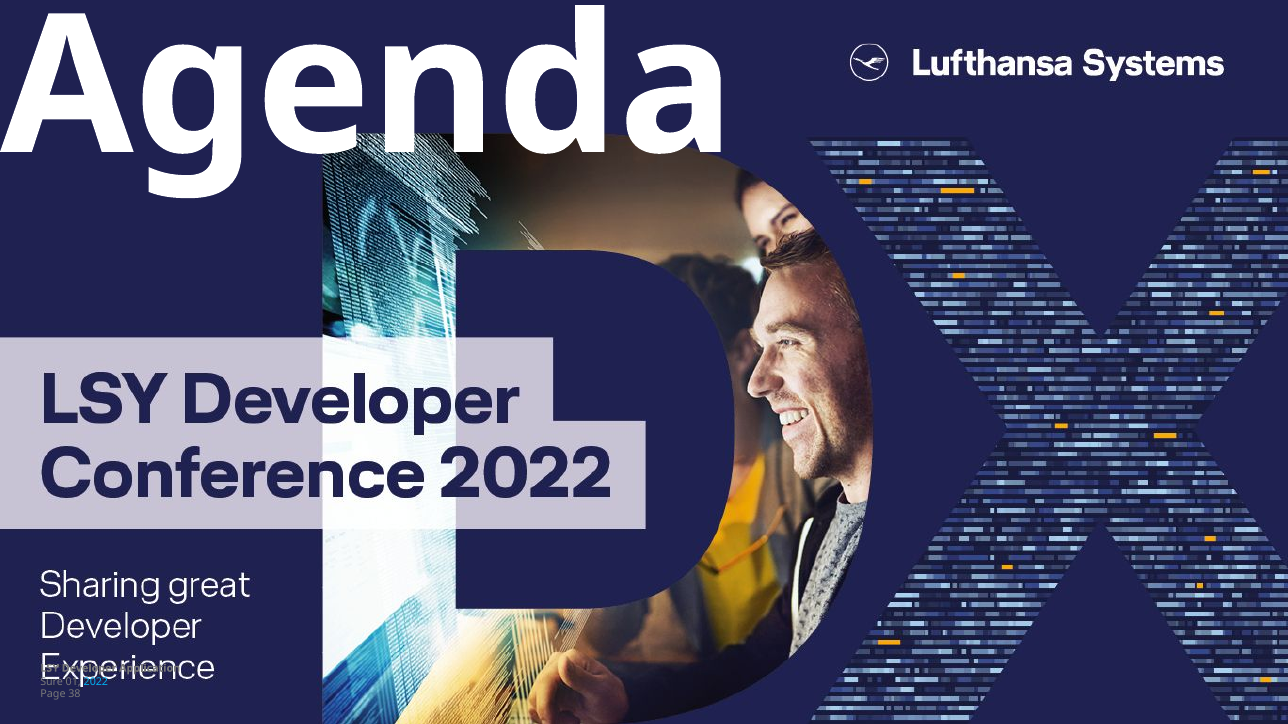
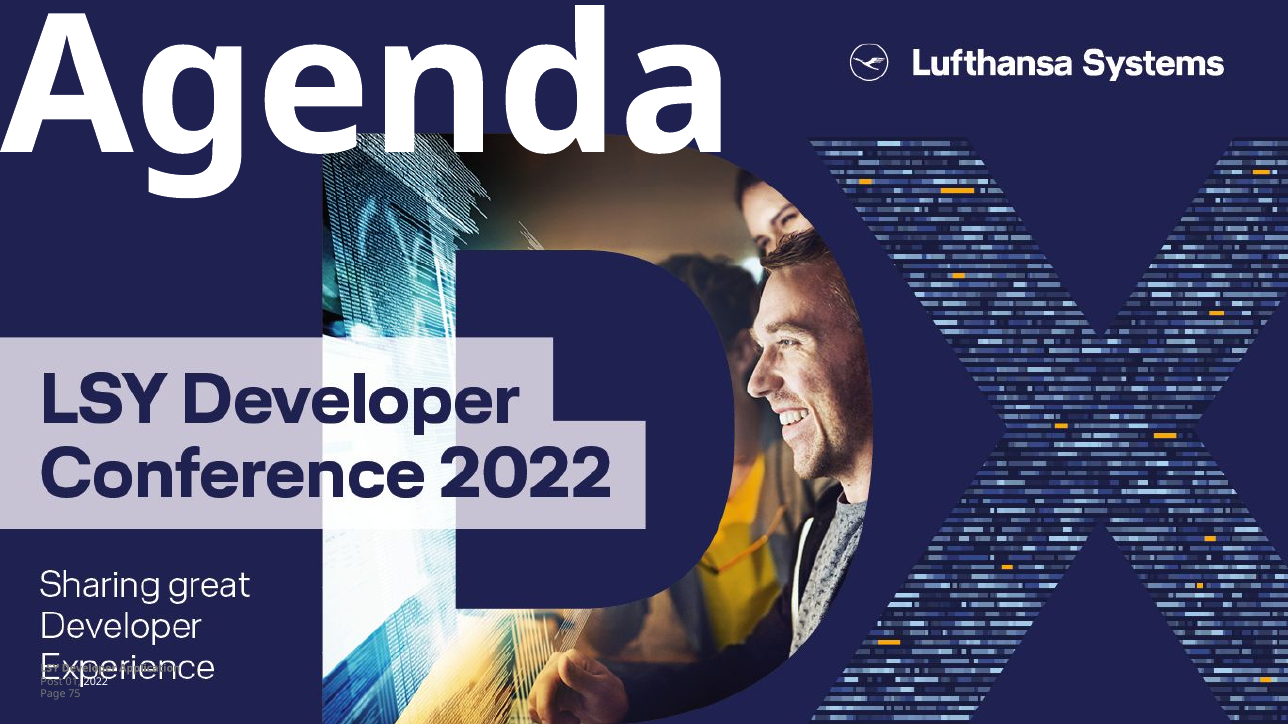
Sure: Sure -> Post
2022 colour: light blue -> white
38: 38 -> 75
